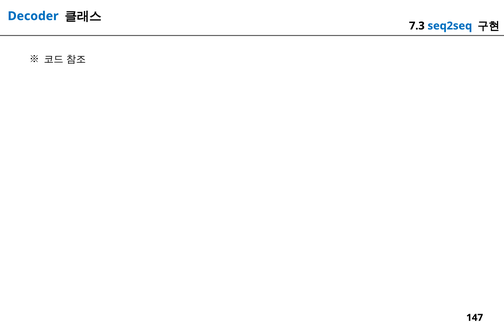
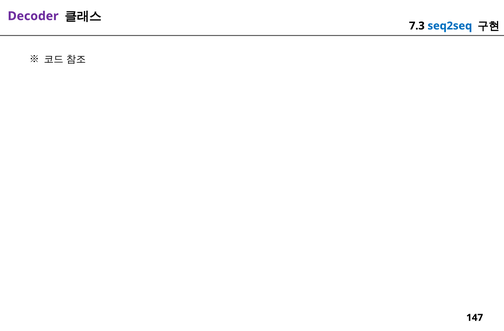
Decoder colour: blue -> purple
